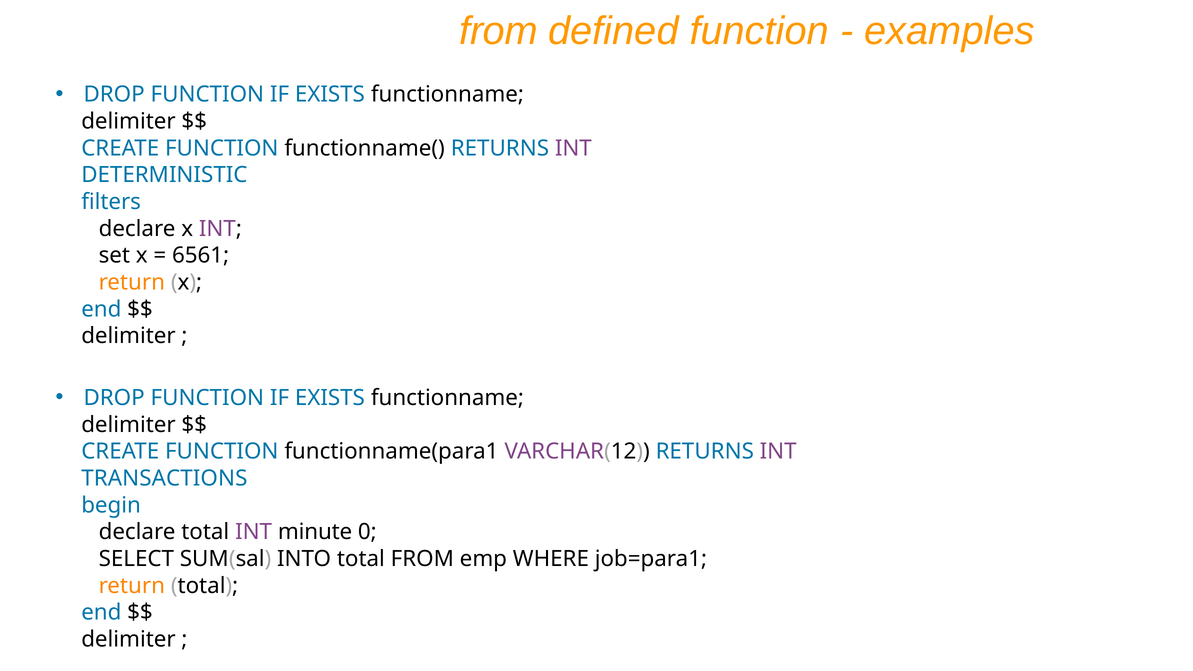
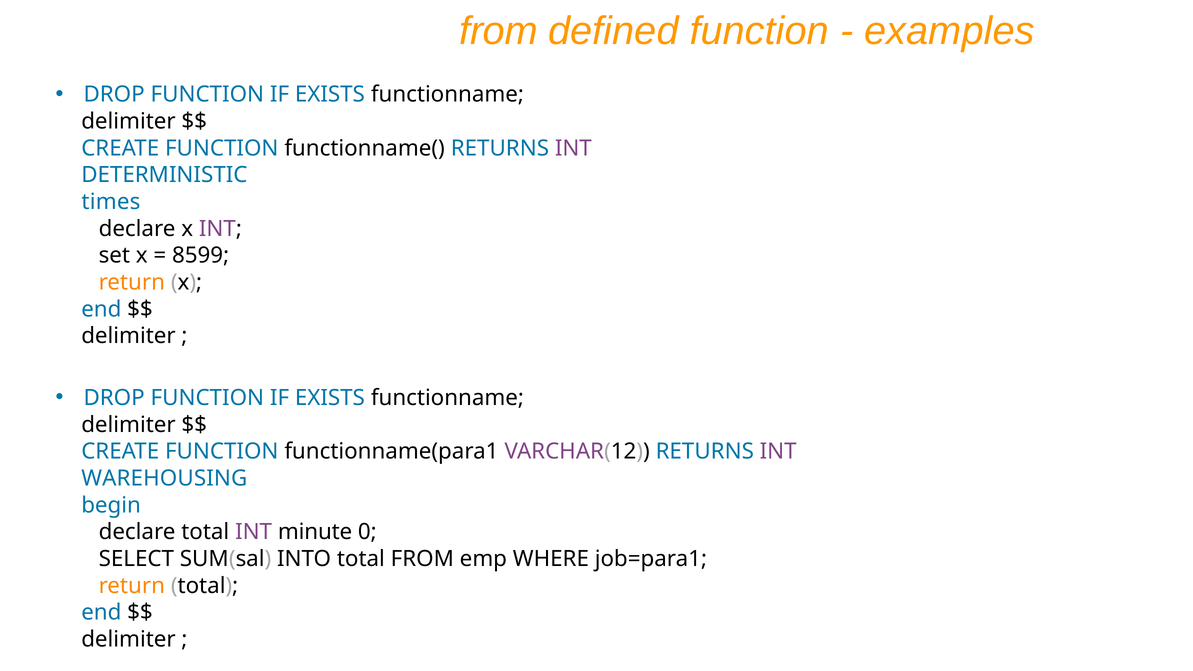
filters: filters -> times
6561: 6561 -> 8599
TRANSACTIONS: TRANSACTIONS -> WAREHOUSING
